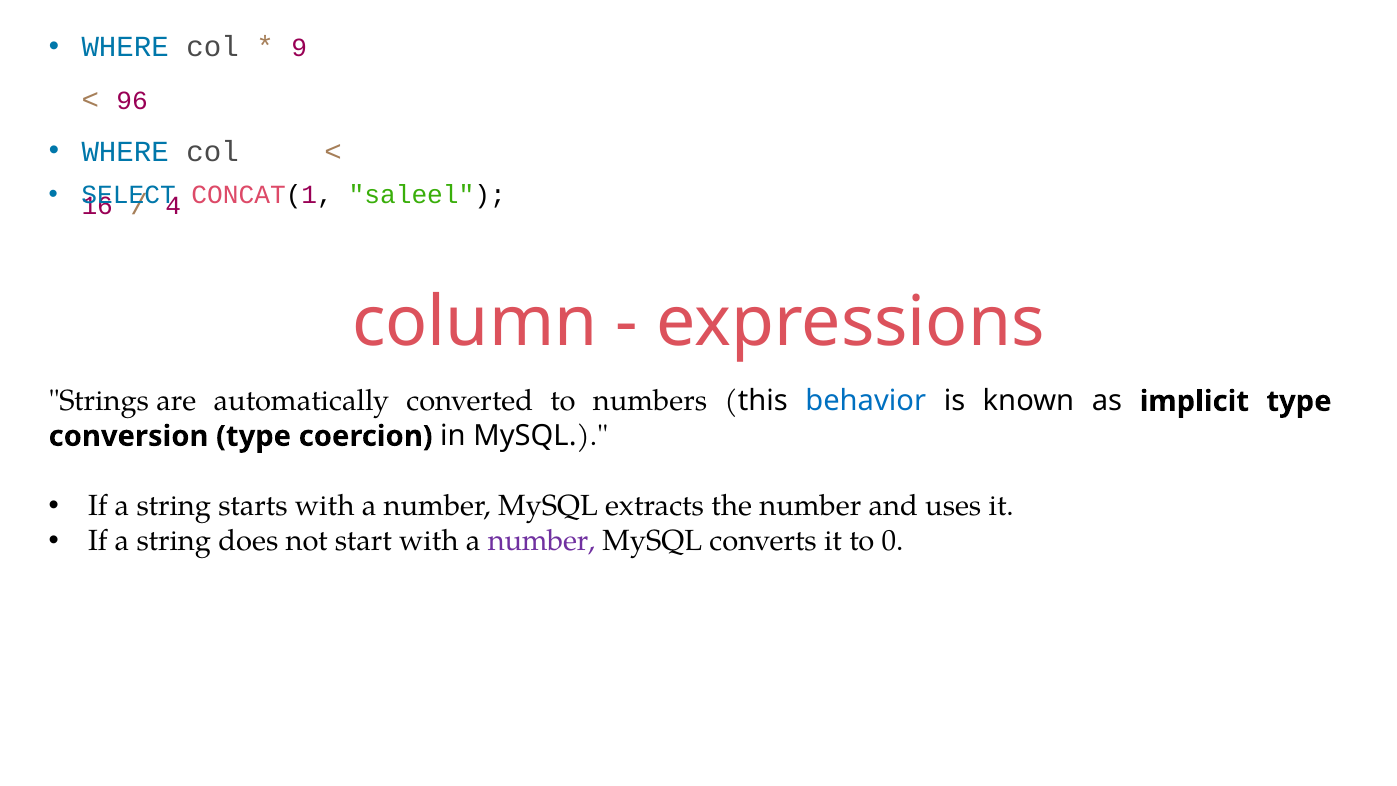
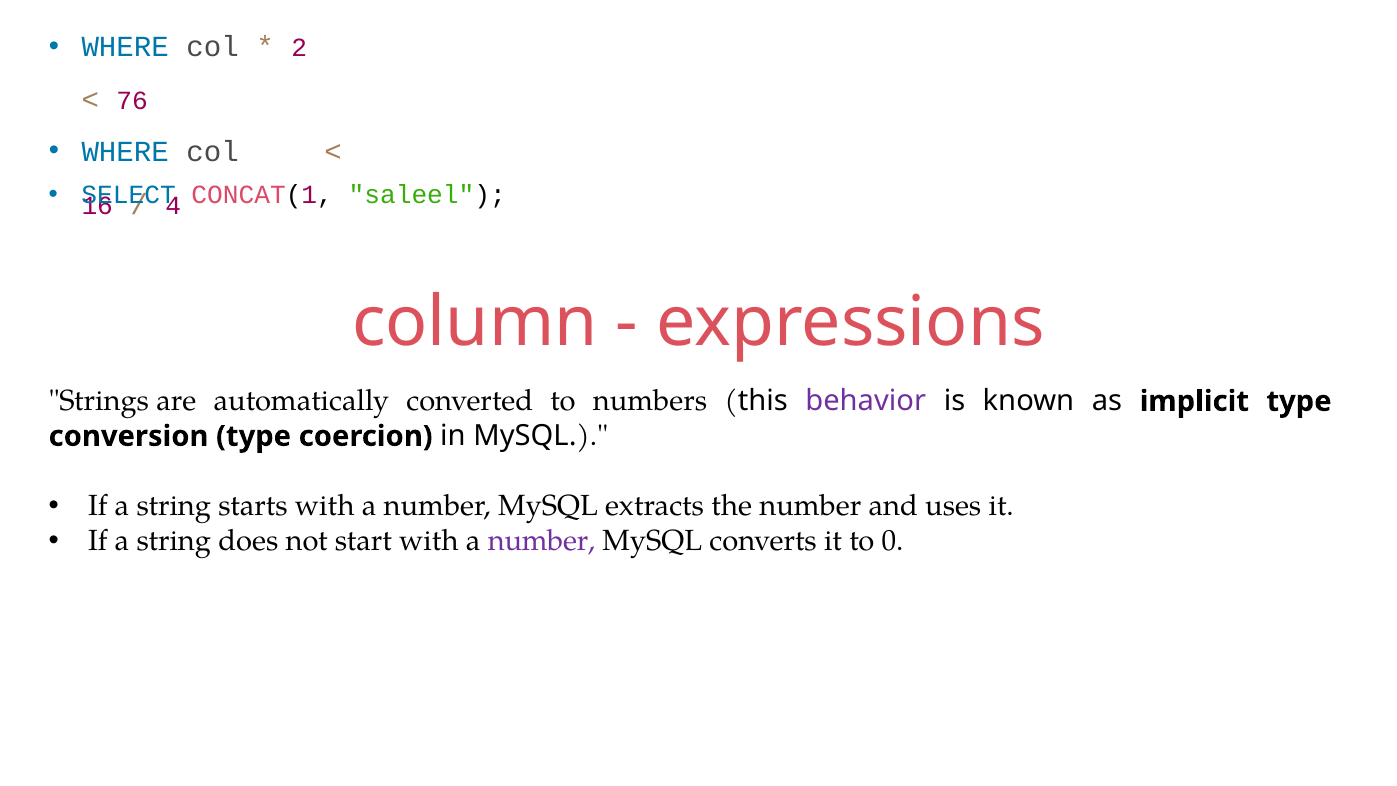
9: 9 -> 2
96: 96 -> 76
behavior colour: blue -> purple
